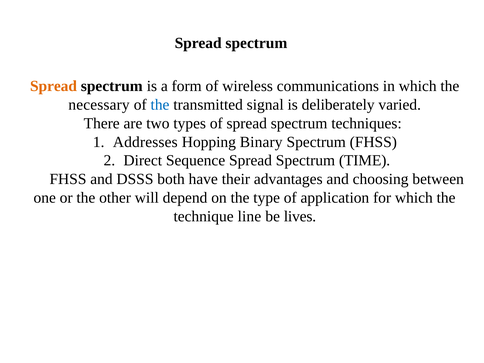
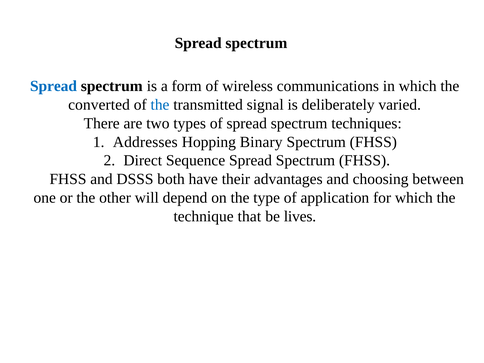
Spread at (54, 86) colour: orange -> blue
necessary: necessary -> converted
Spread Spectrum TIME: TIME -> FHSS
line: line -> that
